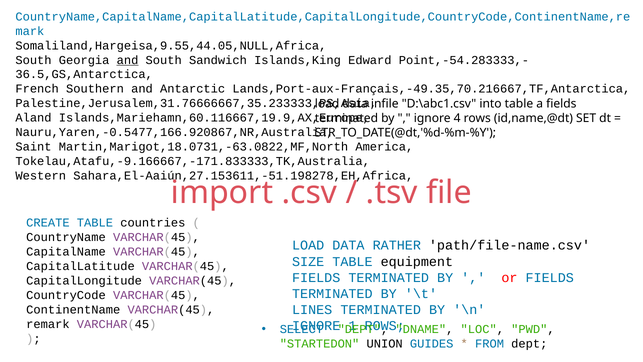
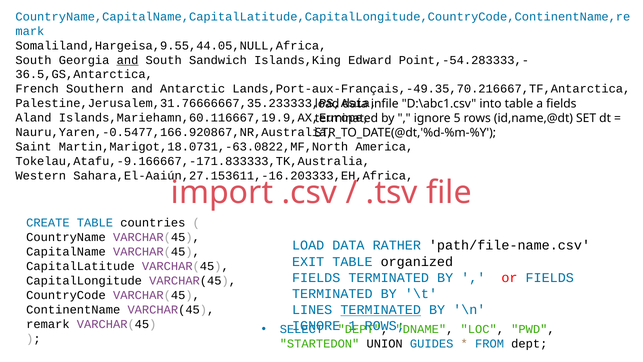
4: 4 -> 5
Sahara,El-Aaiún,27.153611,-51.198278,EH,Africa: Sahara,El-Aaiún,27.153611,-51.198278,EH,Africa -> Sahara,El-Aaiún,27.153611,-16.203333,EH,Africa
SIZE: SIZE -> EXIT
equipment: equipment -> organized
TERMINATED at (381, 310) underline: none -> present
